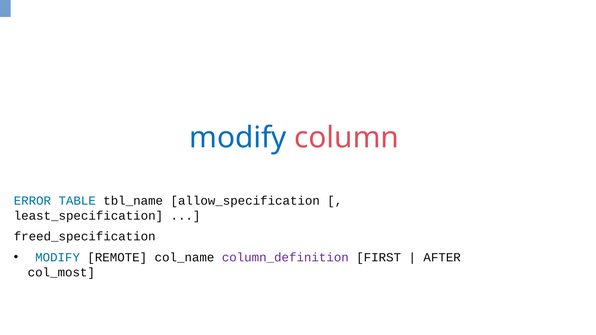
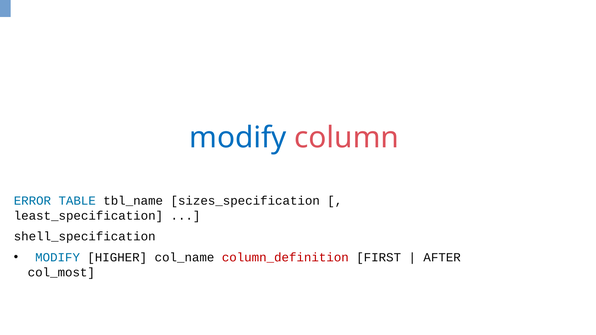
allow_specification: allow_specification -> sizes_specification
freed_specification: freed_specification -> shell_specification
REMOTE: REMOTE -> HIGHER
column_definition colour: purple -> red
